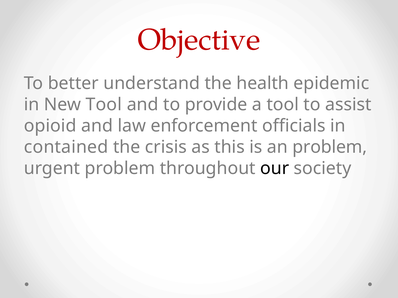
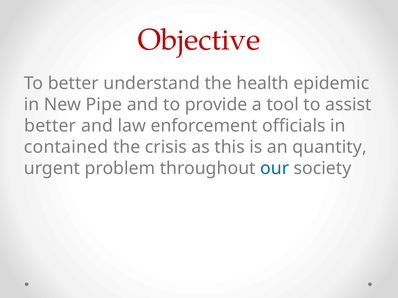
New Tool: Tool -> Pipe
opioid at (50, 126): opioid -> better
an problem: problem -> quantity
our colour: black -> blue
